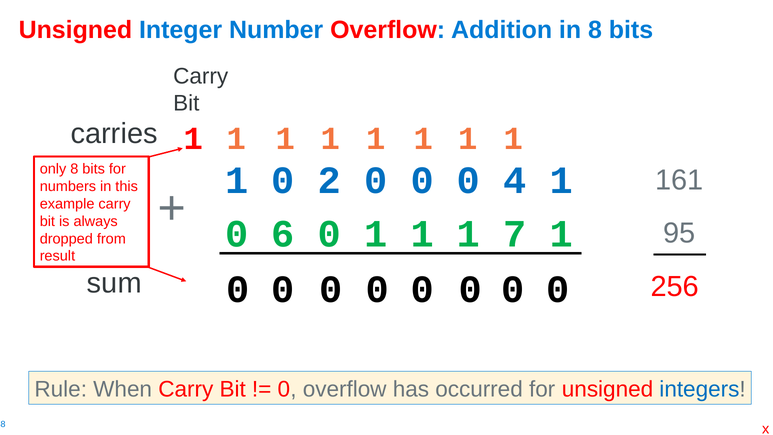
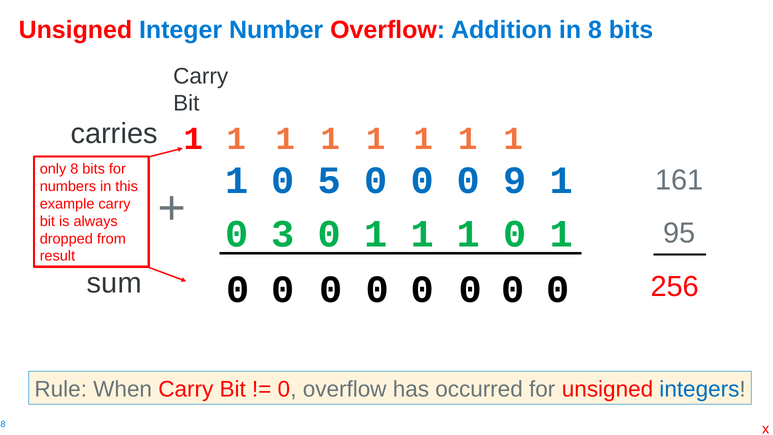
2: 2 -> 5
4: 4 -> 9
6: 6 -> 3
1 1 7: 7 -> 0
